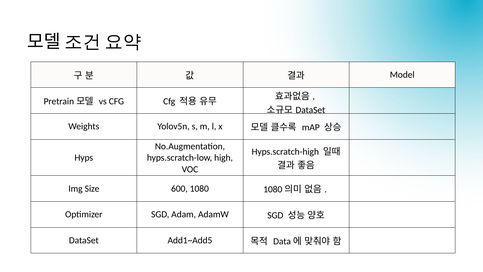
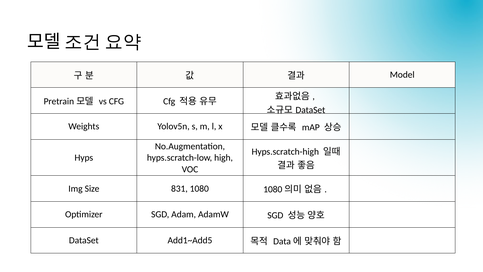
600: 600 -> 831
